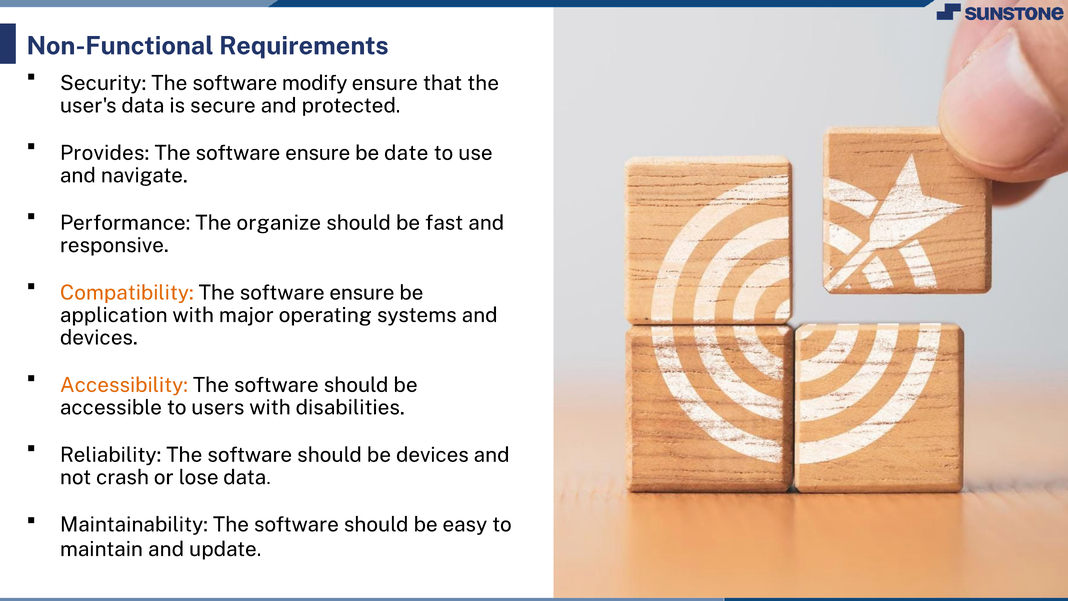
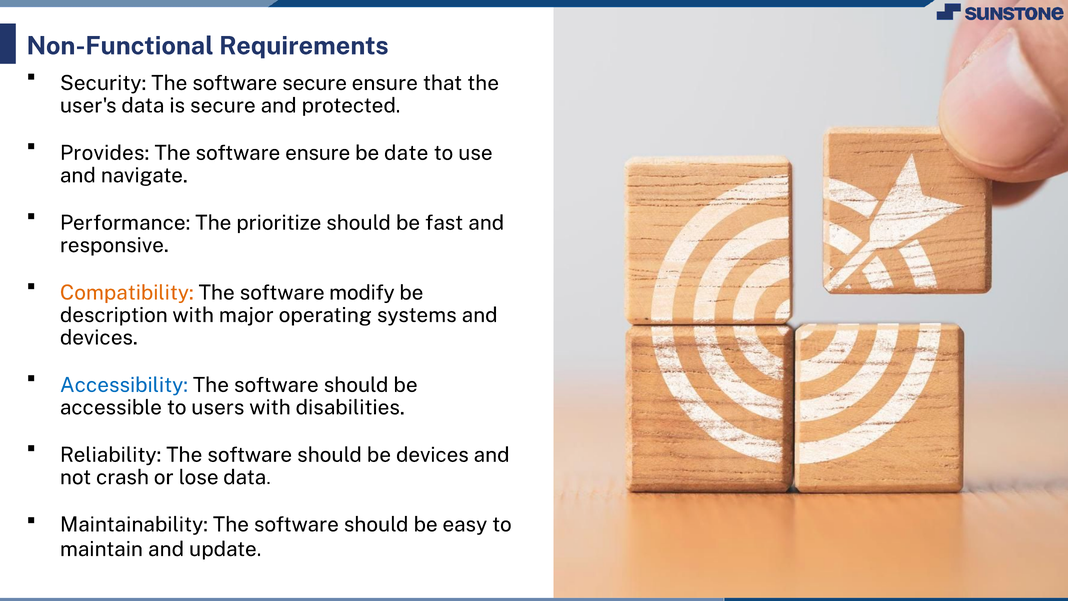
software modify: modify -> secure
organize: organize -> prioritize
ensure at (362, 293): ensure -> modify
application: application -> description
Accessibility colour: orange -> blue
